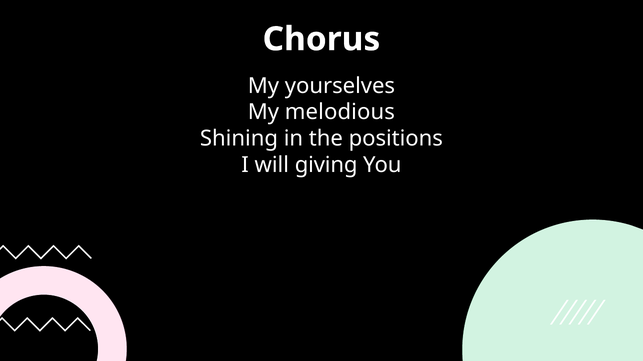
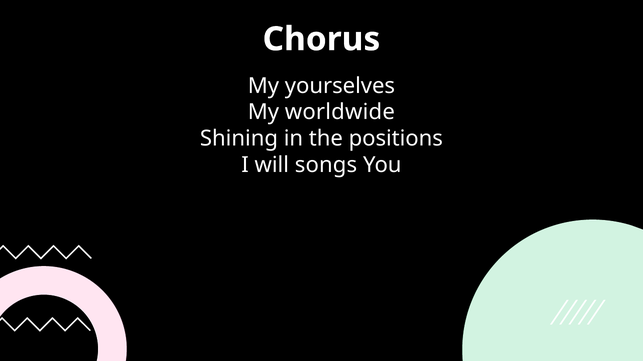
melodious: melodious -> worldwide
giving: giving -> songs
